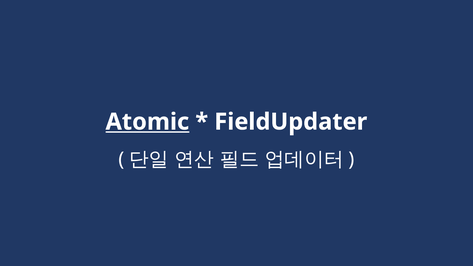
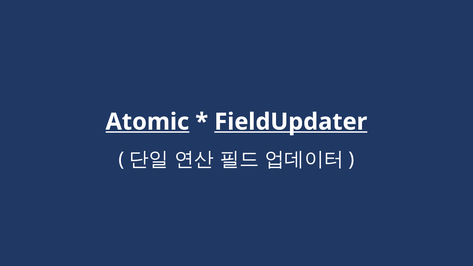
FieldUpdater underline: none -> present
